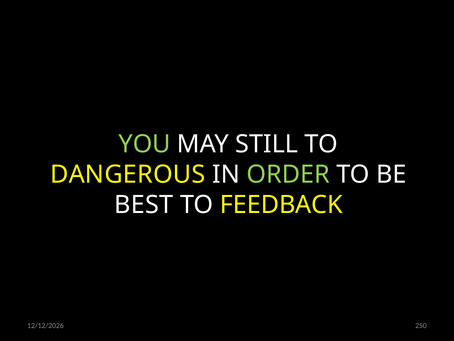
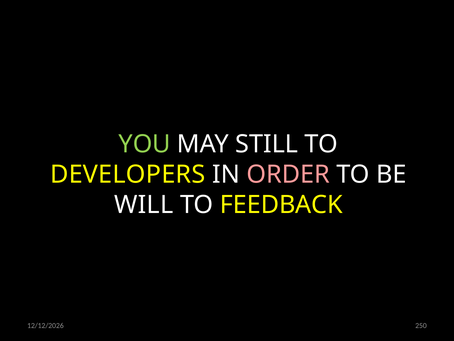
DANGEROUS: DANGEROUS -> DEVELOPERS
ORDER colour: light green -> pink
BEST: BEST -> WILL
